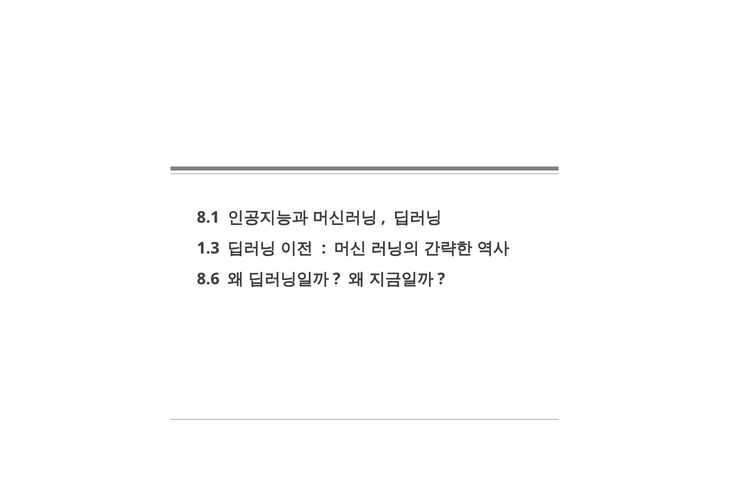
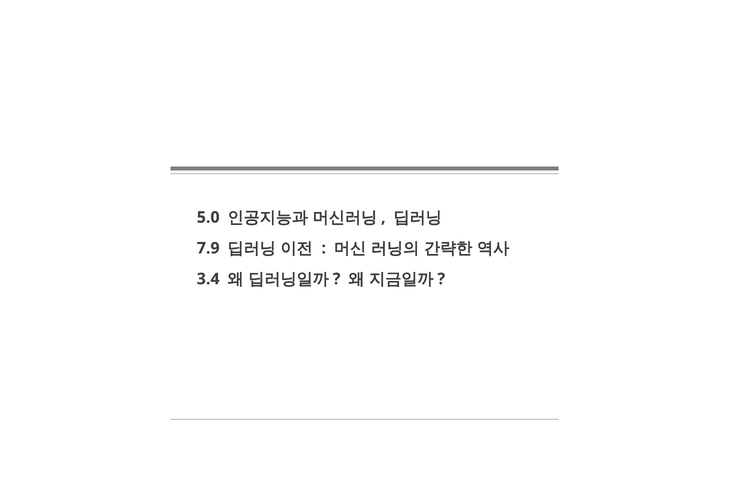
8.1: 8.1 -> 5.0
1.3: 1.3 -> 7.9
8.6: 8.6 -> 3.4
